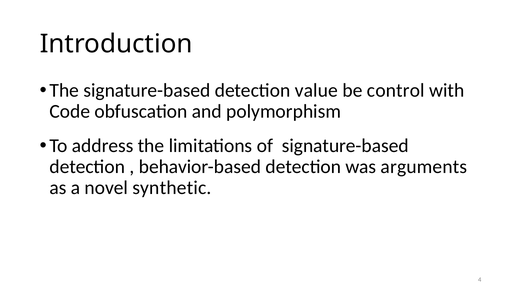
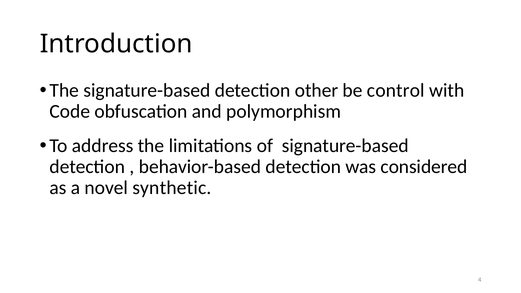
value: value -> other
arguments: arguments -> considered
